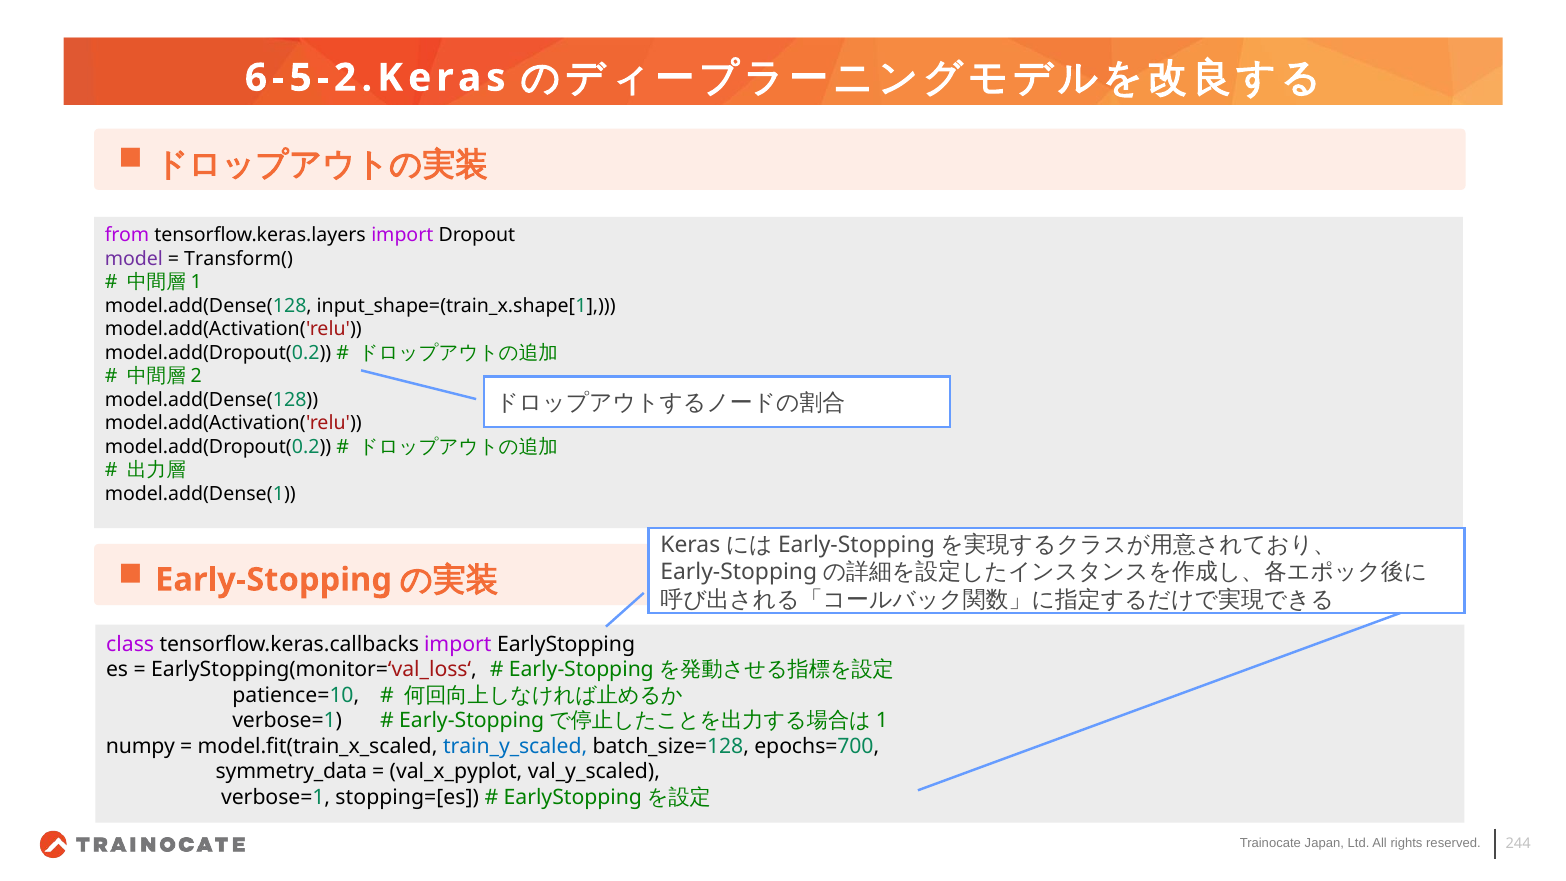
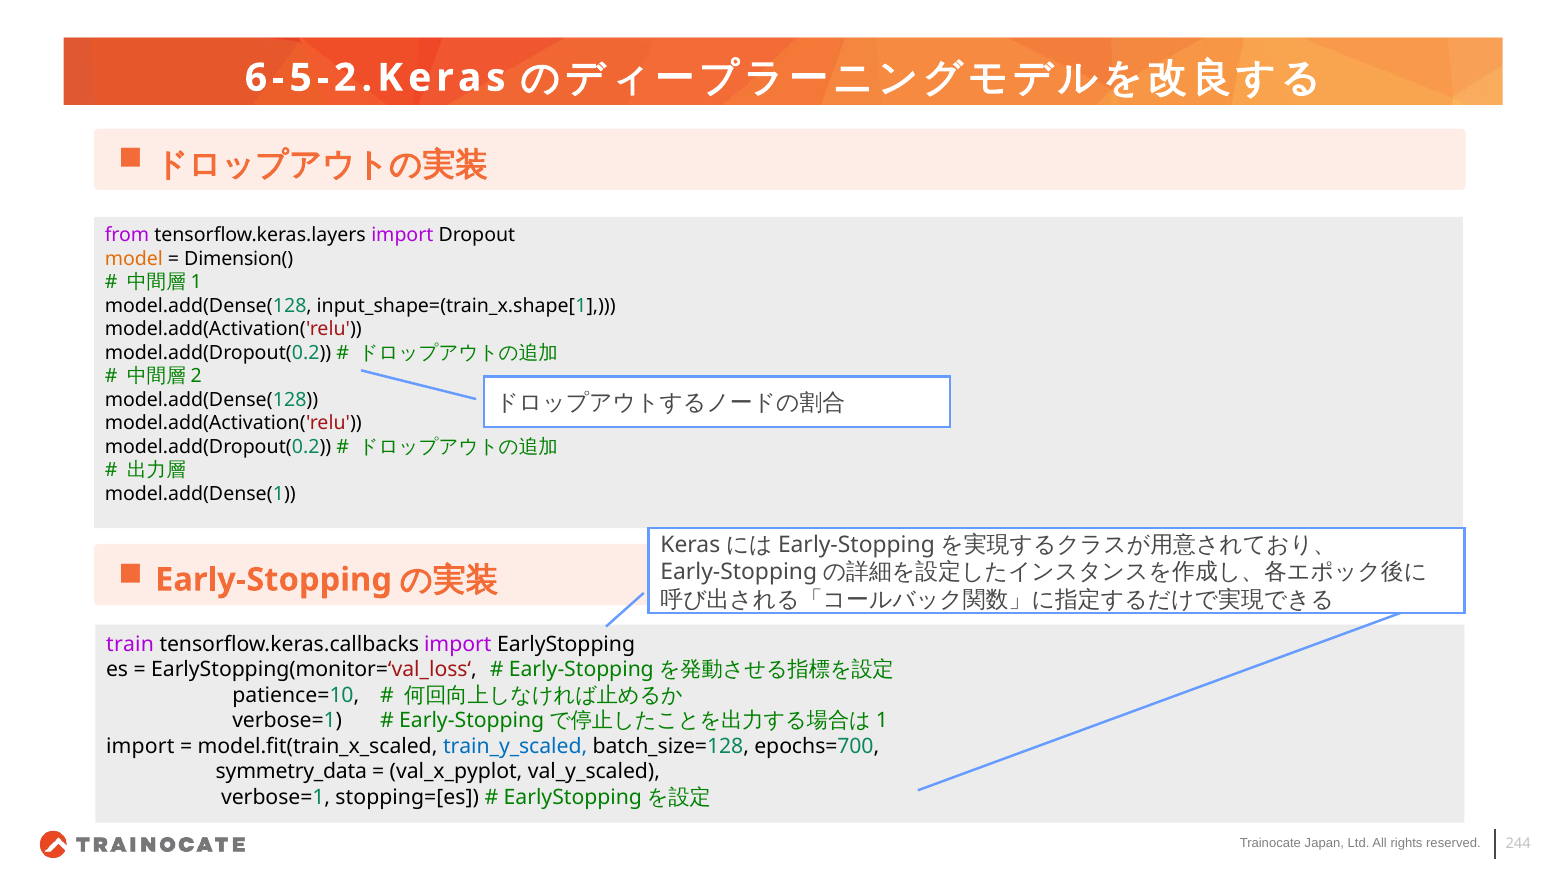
model colour: purple -> orange
Transform(: Transform( -> Dimension(
class: class -> train
numpy at (141, 746): numpy -> import
